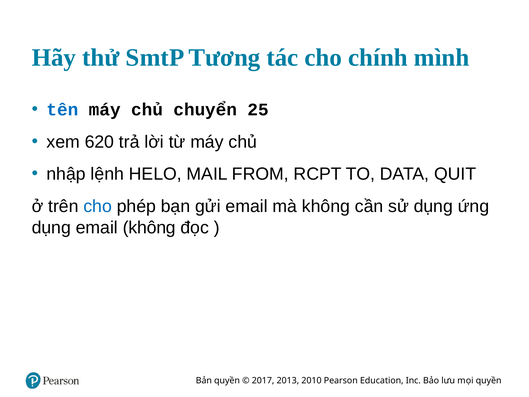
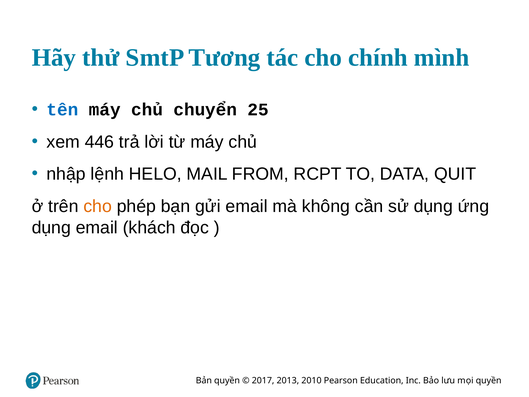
620: 620 -> 446
cho at (98, 206) colour: blue -> orange
email không: không -> khách
